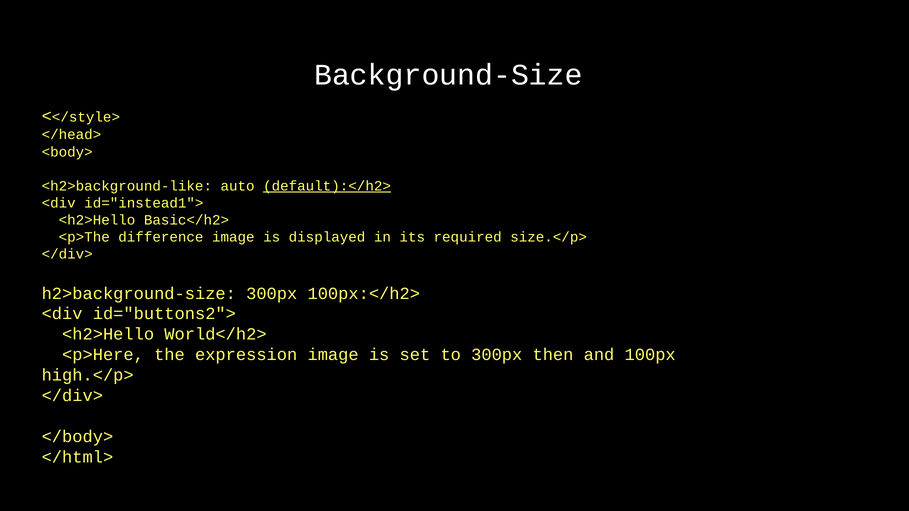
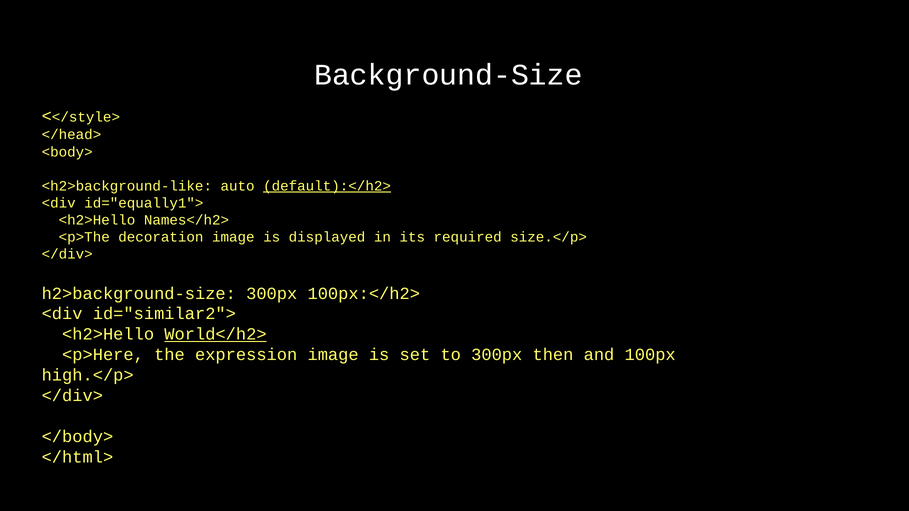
id="instead1">: id="instead1"> -> id="equally1">
Basic</h2>: Basic</h2> -> Names</h2>
difference: difference -> decoration
id="buttons2">: id="buttons2"> -> id="similar2">
World</h2> underline: none -> present
